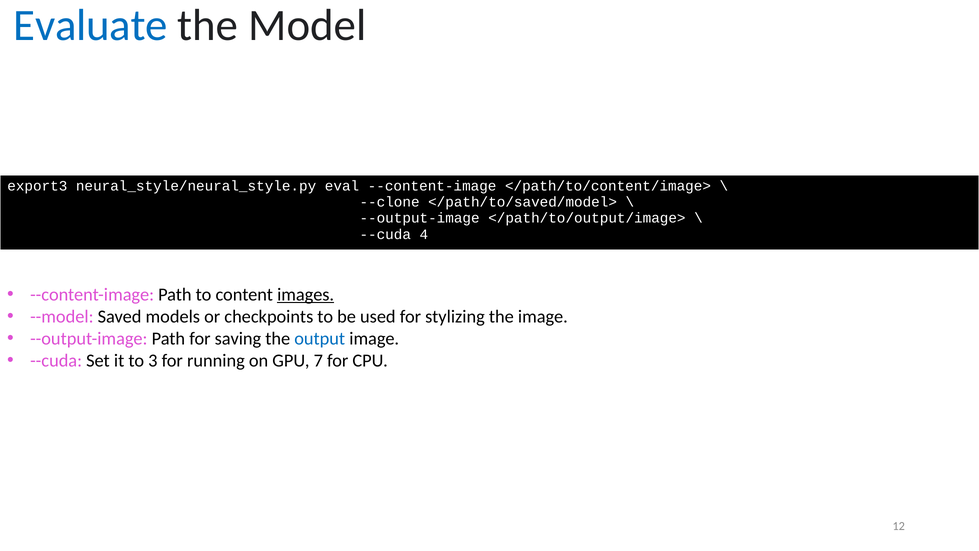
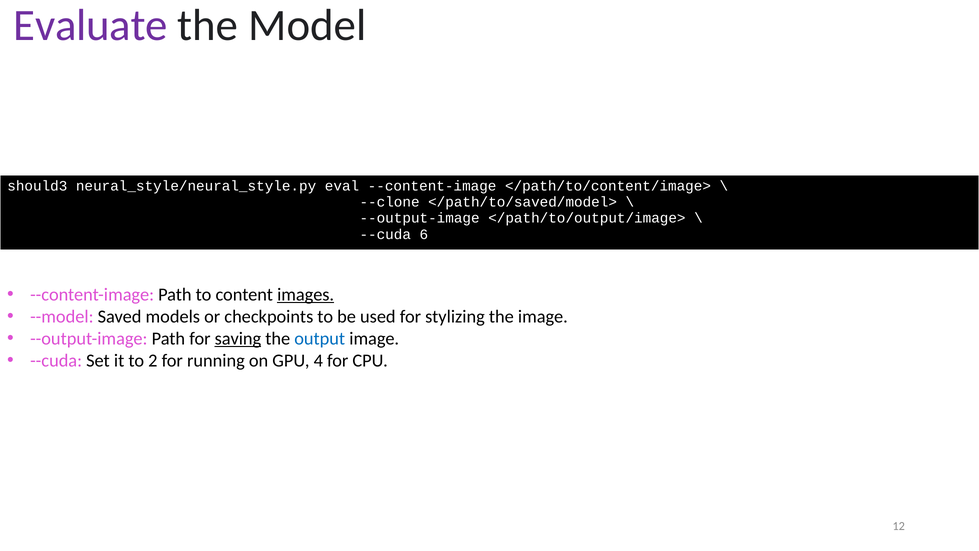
Evaluate colour: blue -> purple
export3: export3 -> should3
4: 4 -> 6
saving underline: none -> present
3: 3 -> 2
7: 7 -> 4
